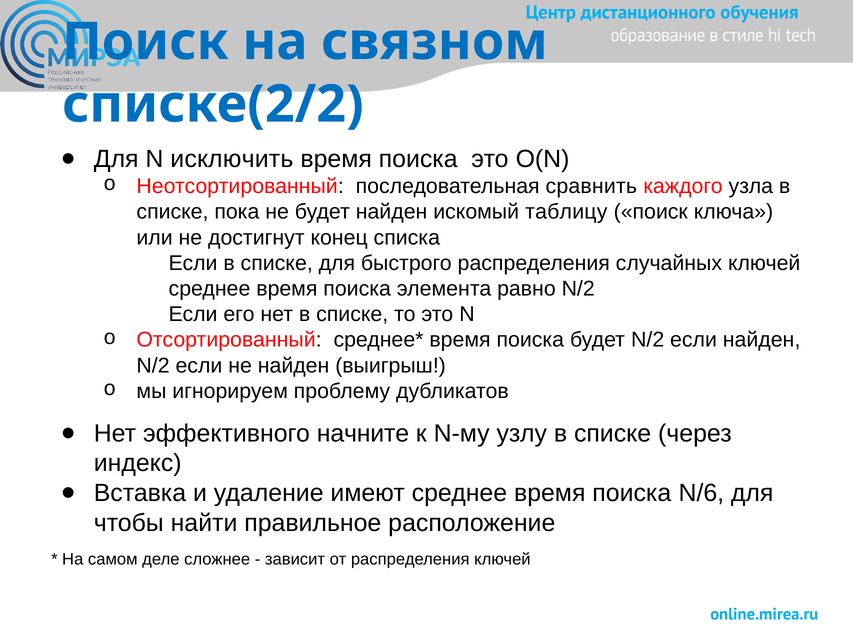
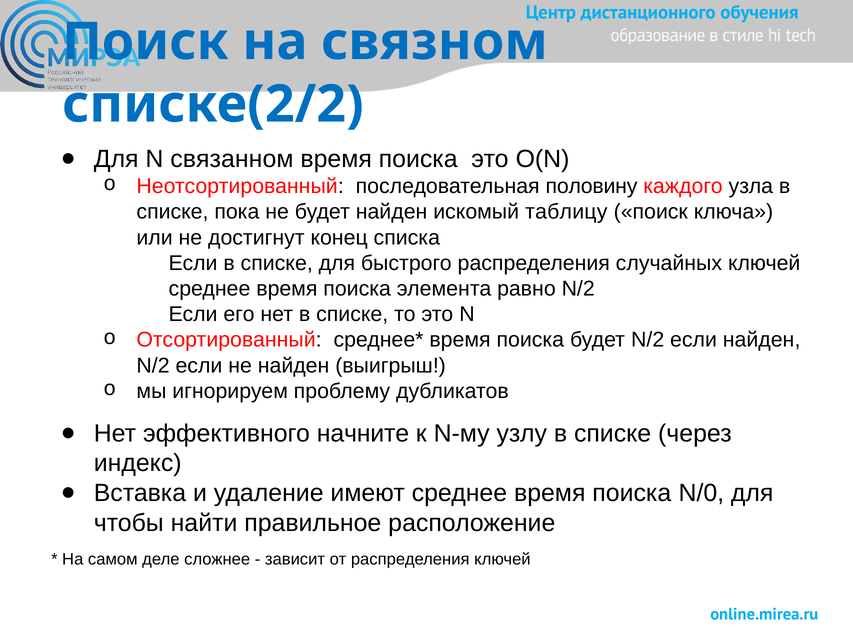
исключить: исключить -> связанном
сравнить: сравнить -> половину
N/6: N/6 -> N/0
